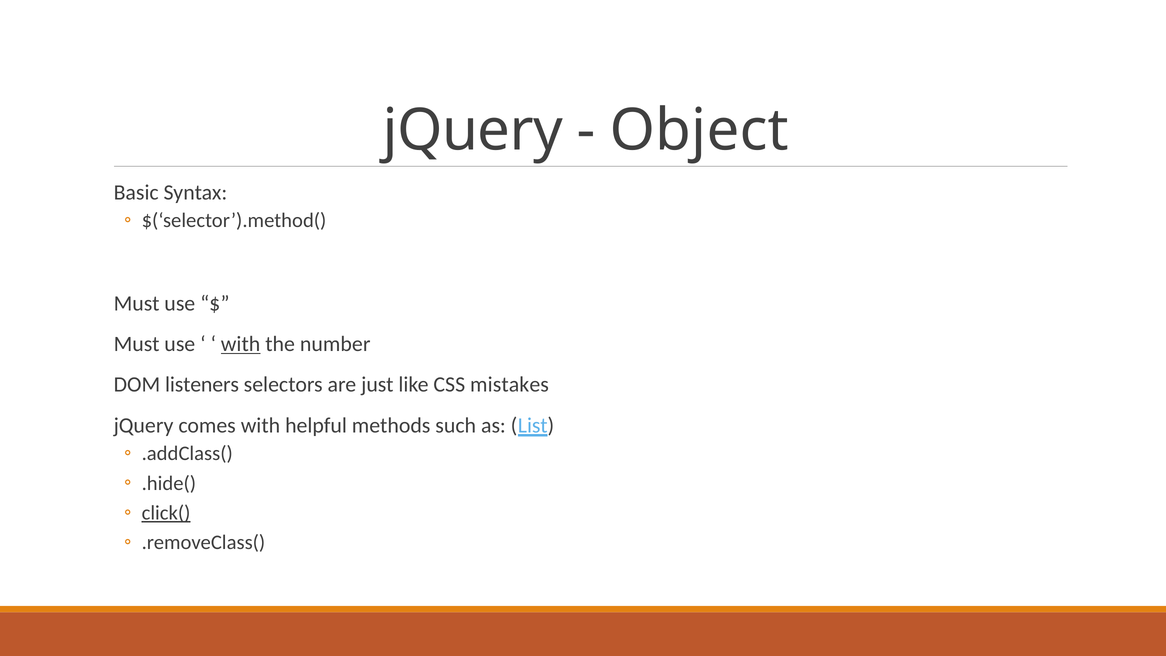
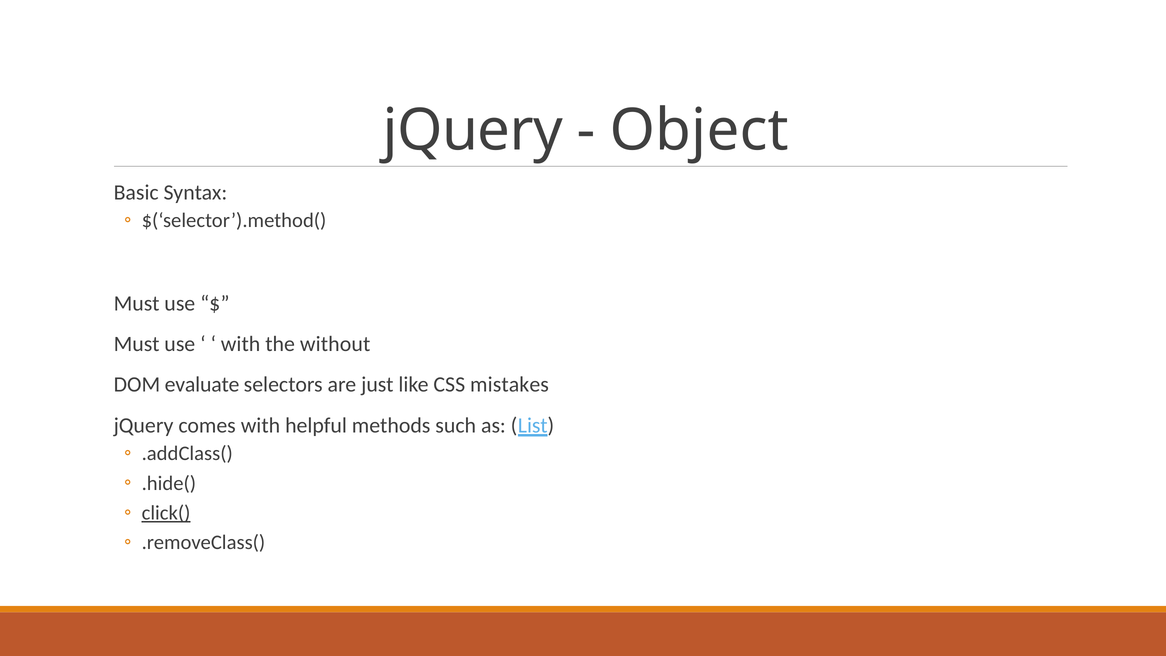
with at (241, 344) underline: present -> none
number: number -> without
listeners: listeners -> evaluate
